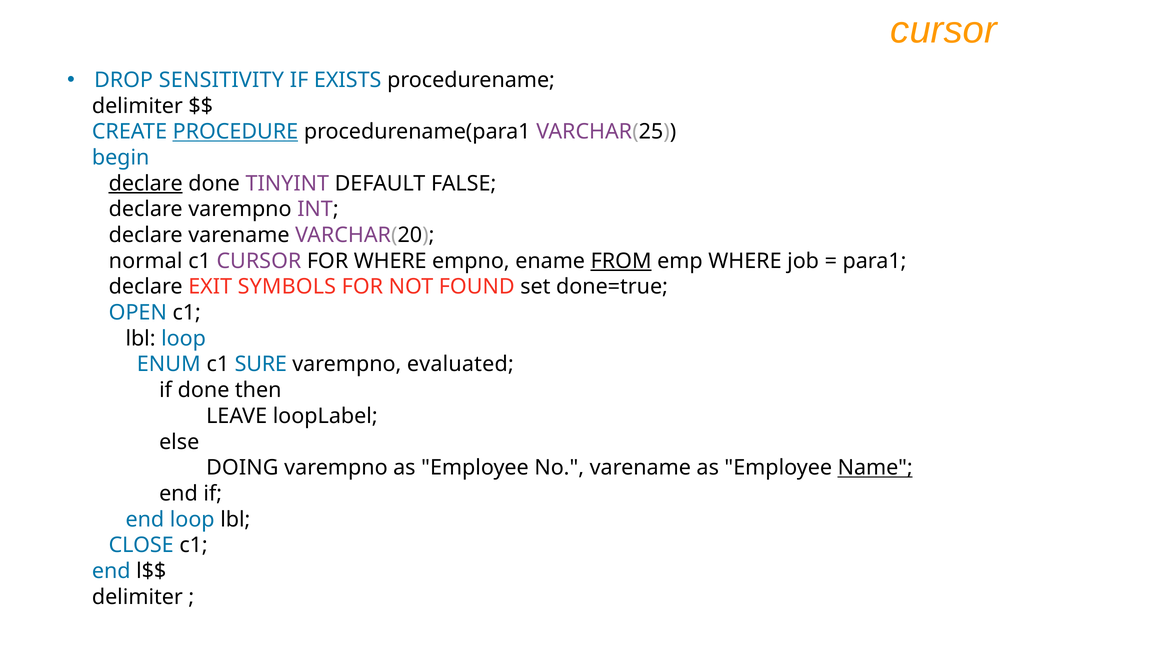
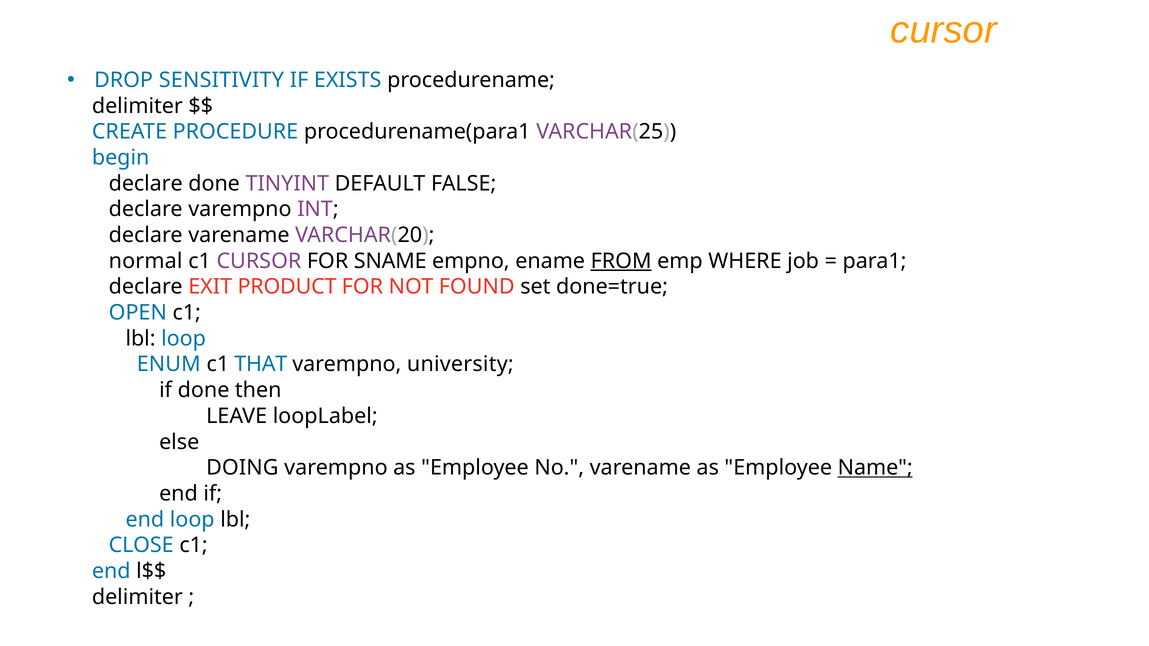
PROCEDURE underline: present -> none
declare at (146, 184) underline: present -> none
FOR WHERE: WHERE -> SNAME
SYMBOLS: SYMBOLS -> PRODUCT
SURE: SURE -> THAT
evaluated: evaluated -> university
